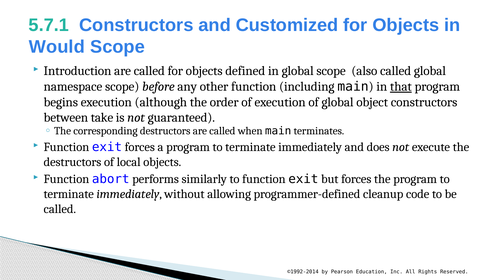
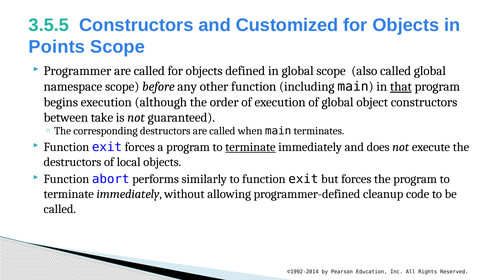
5.7.1: 5.7.1 -> 3.5.5
Would: Would -> Points
Introduction: Introduction -> Programmer
terminate at (250, 147) underline: none -> present
